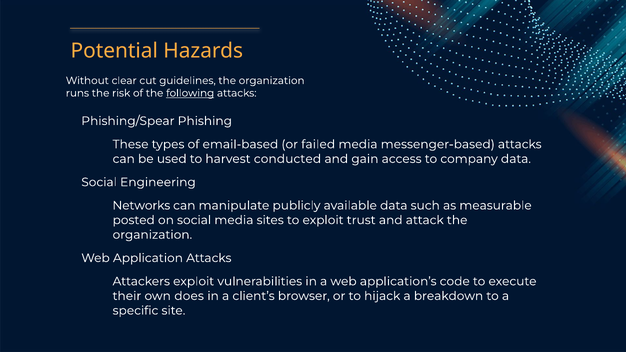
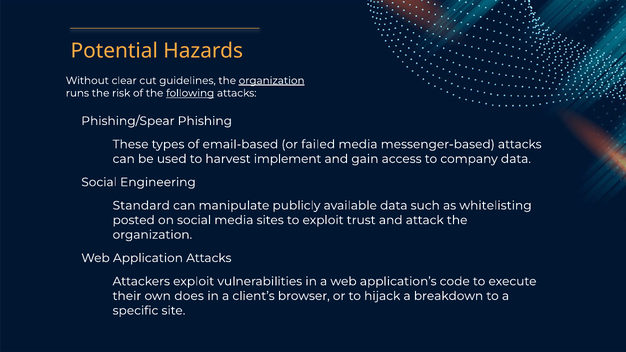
organization at (272, 81) underline: none -> present
conducted: conducted -> implement
Networks: Networks -> Standard
measurable: measurable -> whitelisting
